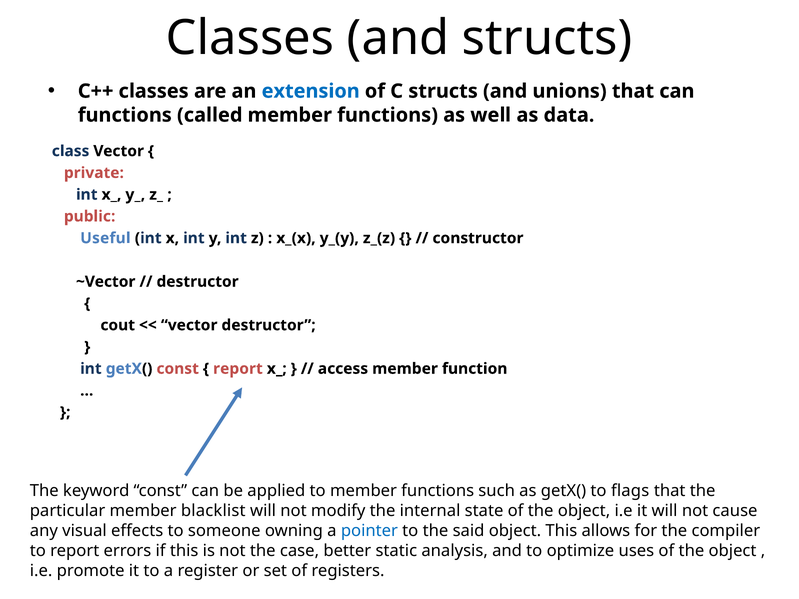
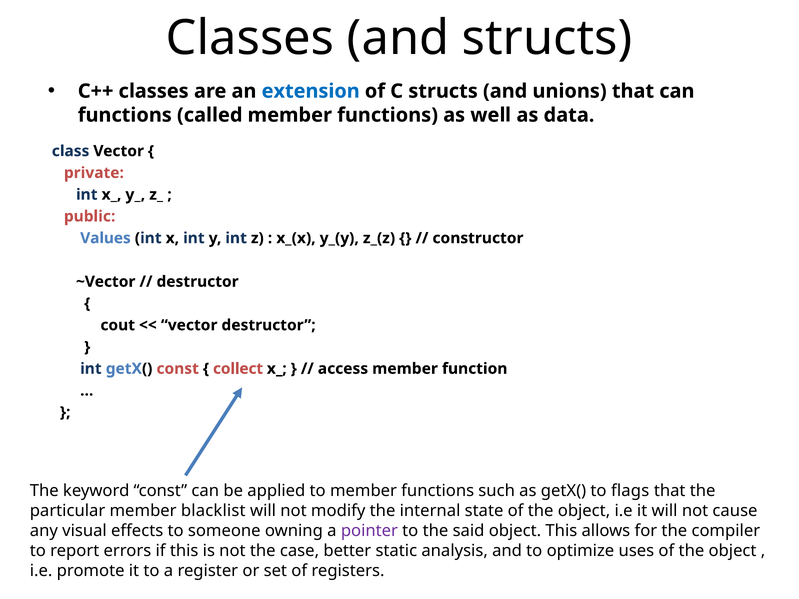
Useful: Useful -> Values
report at (238, 369): report -> collect
pointer colour: blue -> purple
